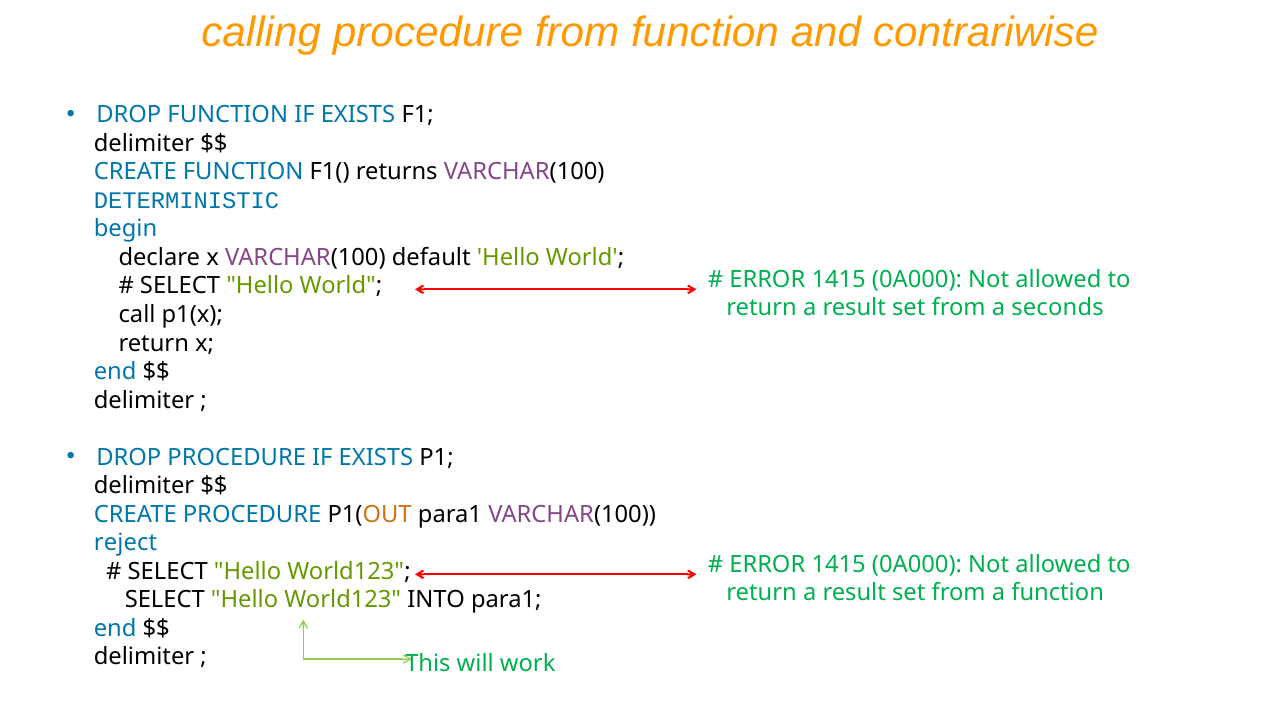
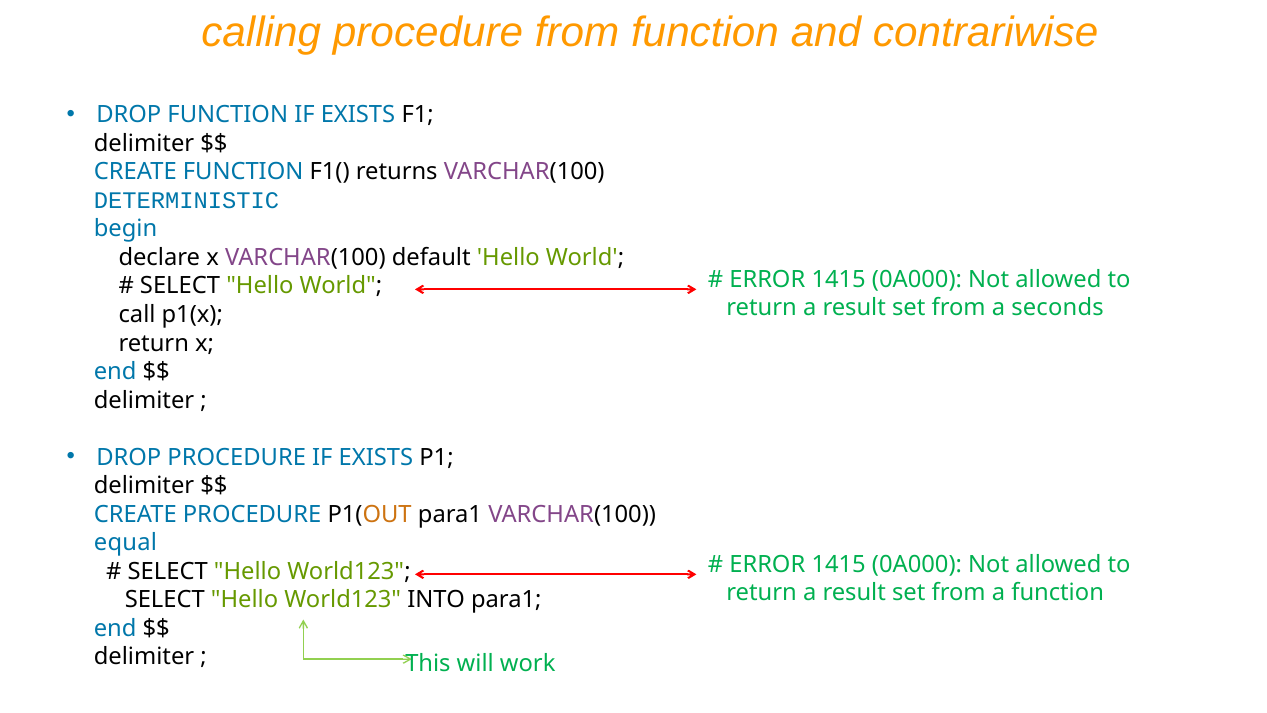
reject: reject -> equal
